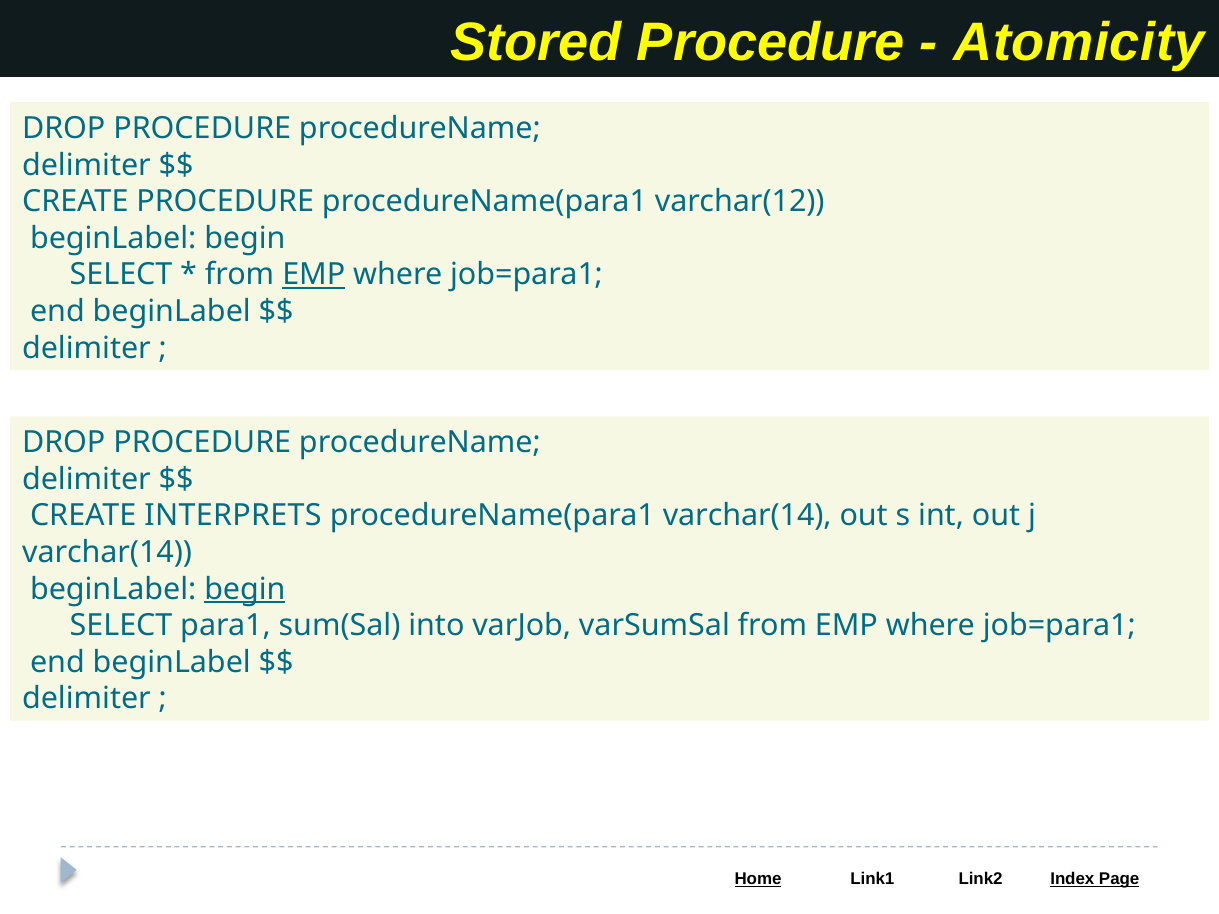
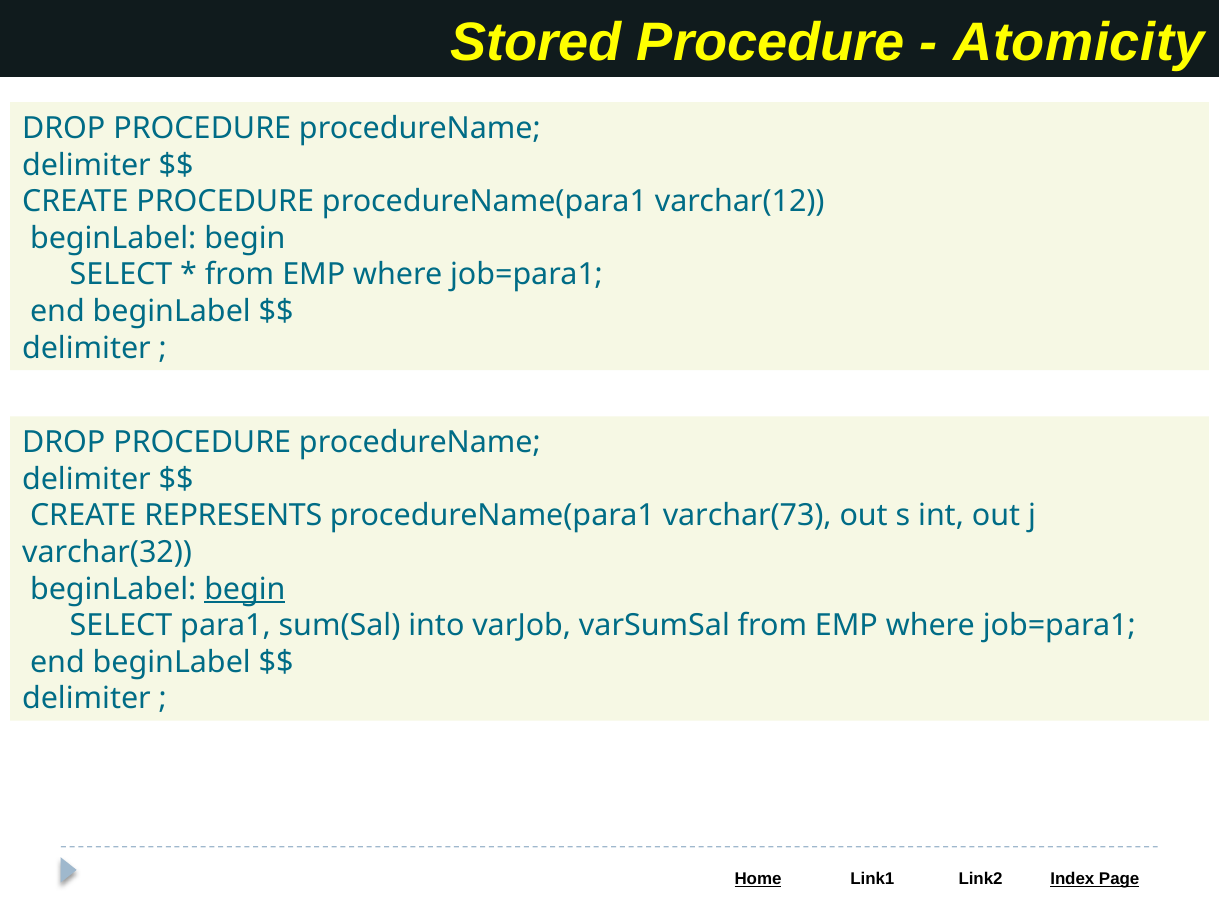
EMP at (314, 275) underline: present -> none
INTERPRETS: INTERPRETS -> REPRESENTS
procedureName(para1 varchar(14: varchar(14 -> varchar(73
varchar(14 at (107, 553): varchar(14 -> varchar(32
